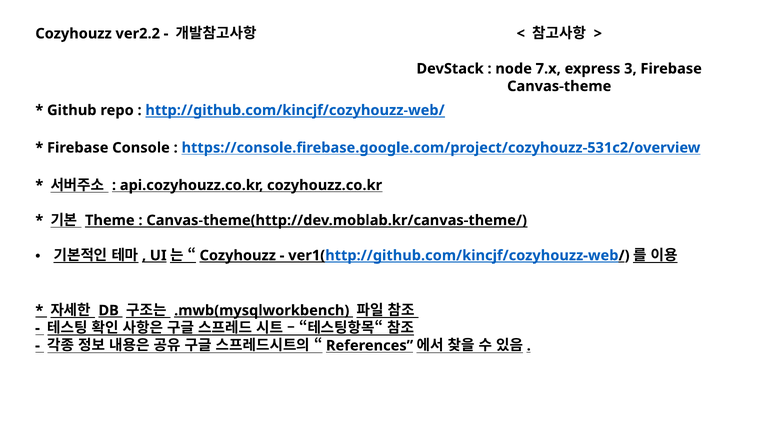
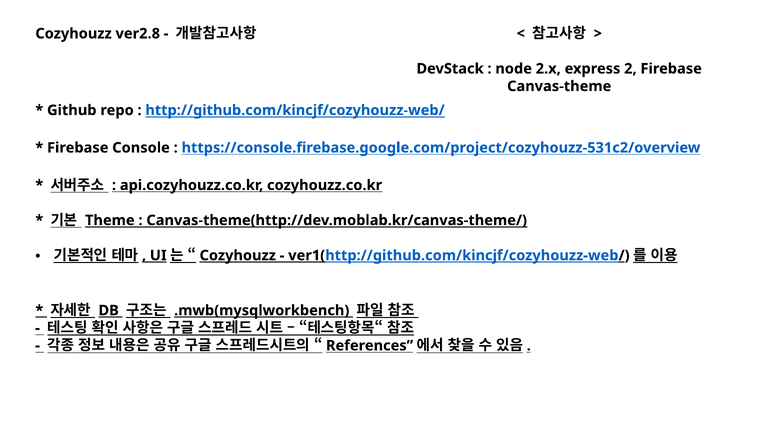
ver2.2: ver2.2 -> ver2.8
7.x: 7.x -> 2.x
3: 3 -> 2
